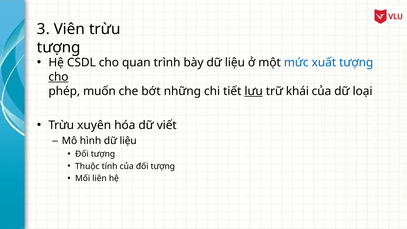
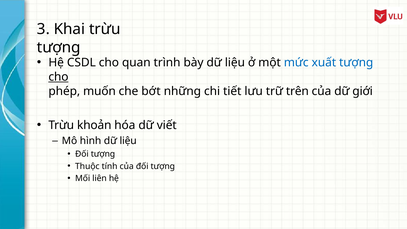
Viên: Viên -> Khai
lưu underline: present -> none
khái: khái -> trên
loại: loại -> giới
xuyên: xuyên -> khoản
